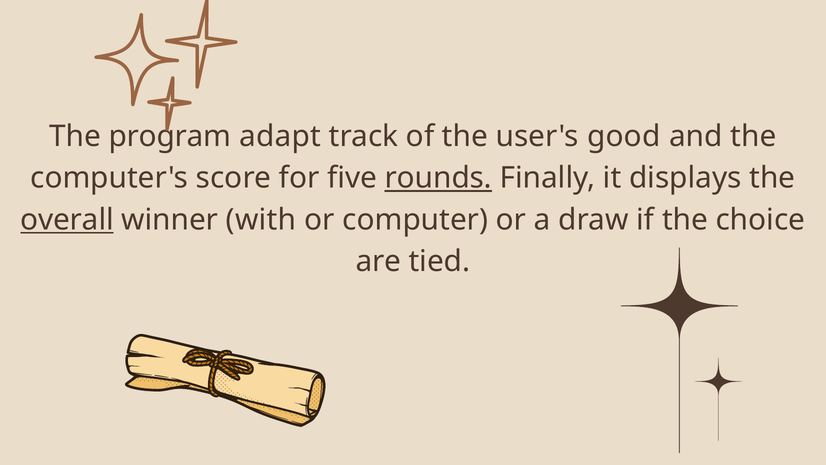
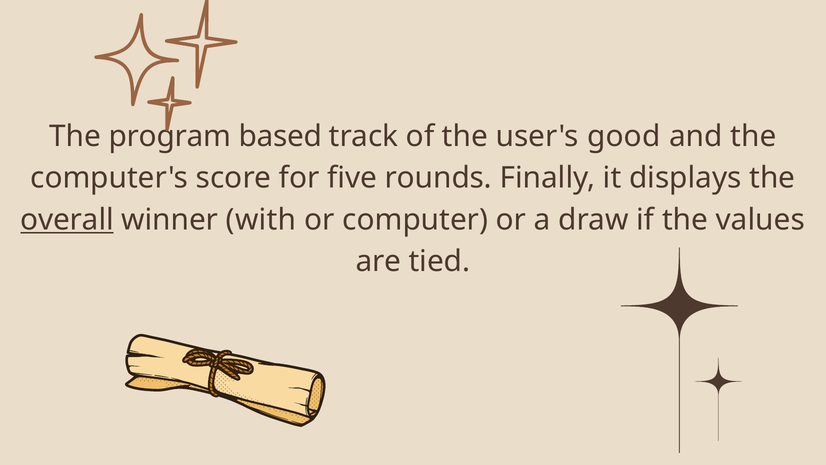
adapt: adapt -> based
rounds underline: present -> none
choice: choice -> values
